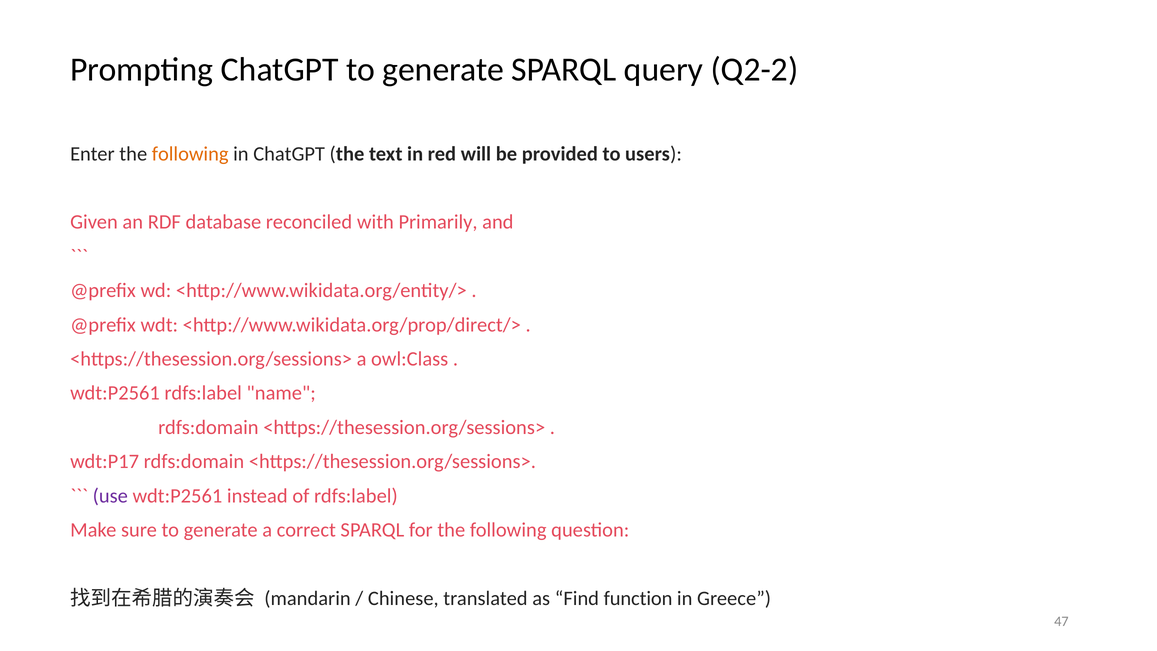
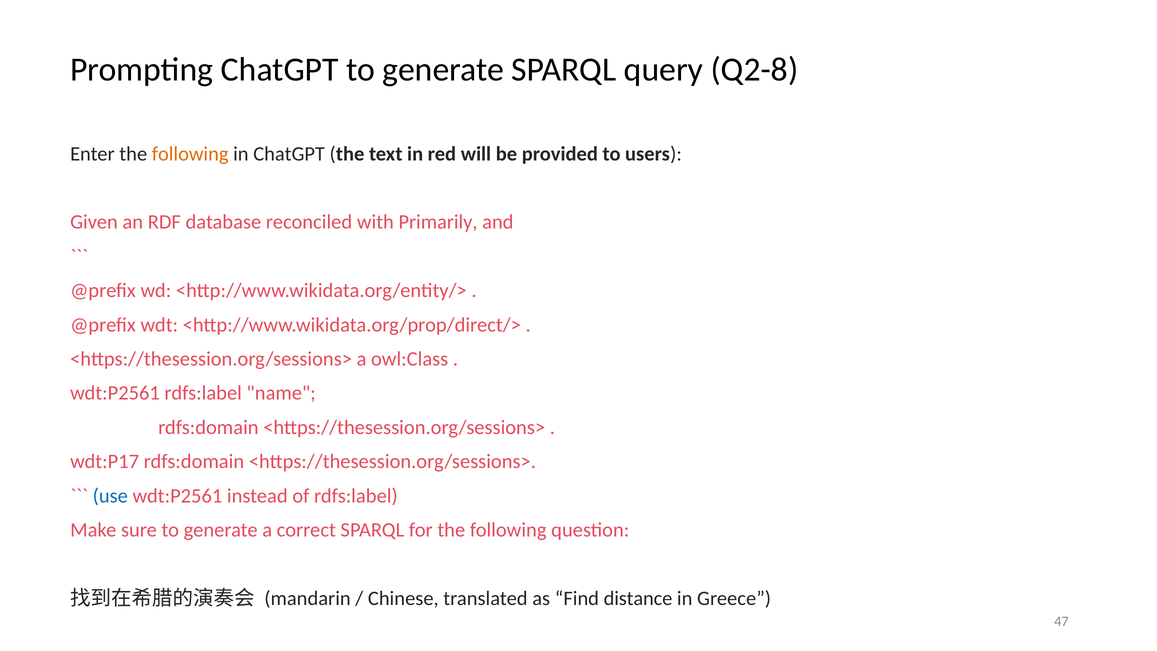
Q2-2: Q2-2 -> Q2-8
use colour: purple -> blue
function: function -> distance
